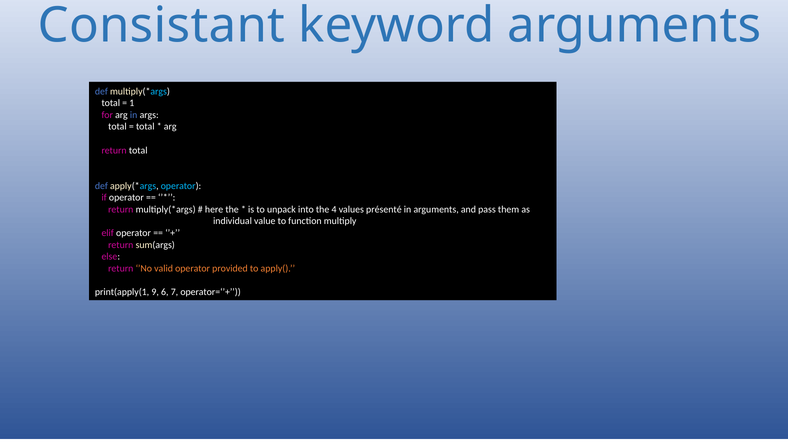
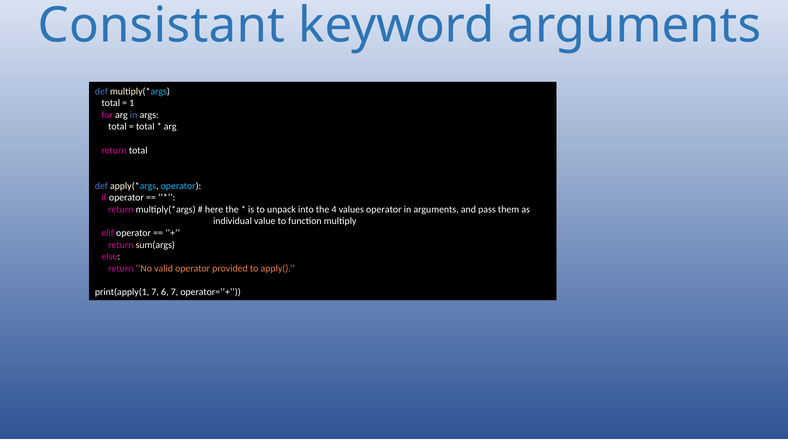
values présenté: présenté -> operator
print(apply(1 9: 9 -> 7
